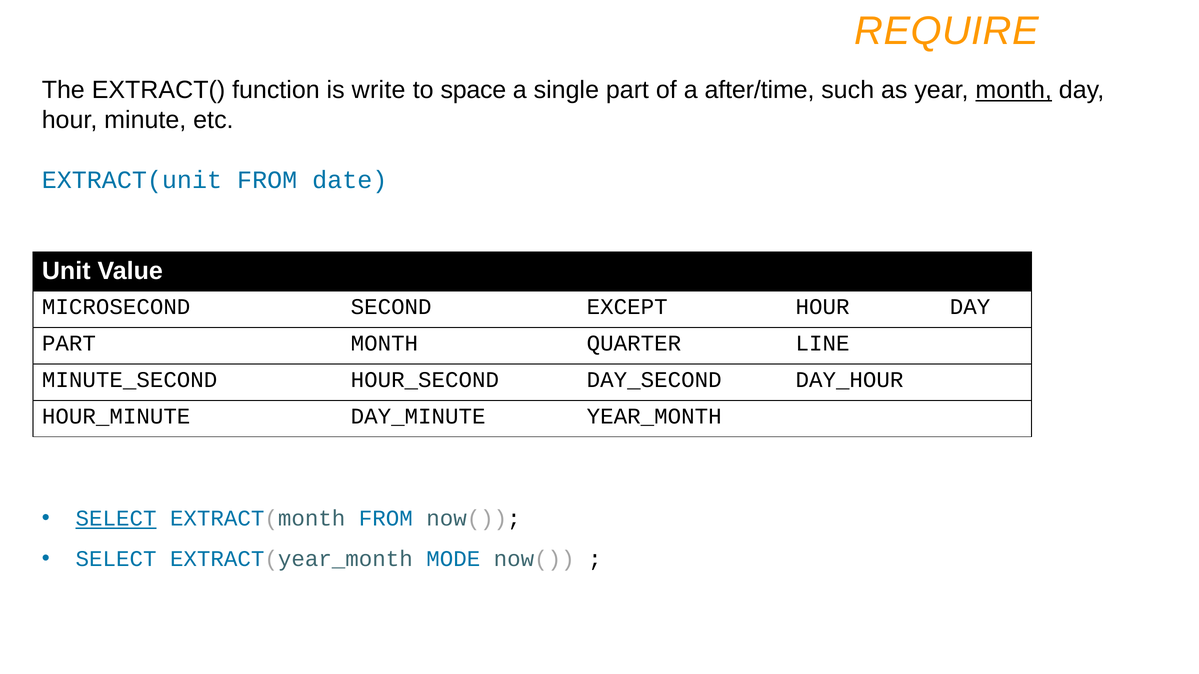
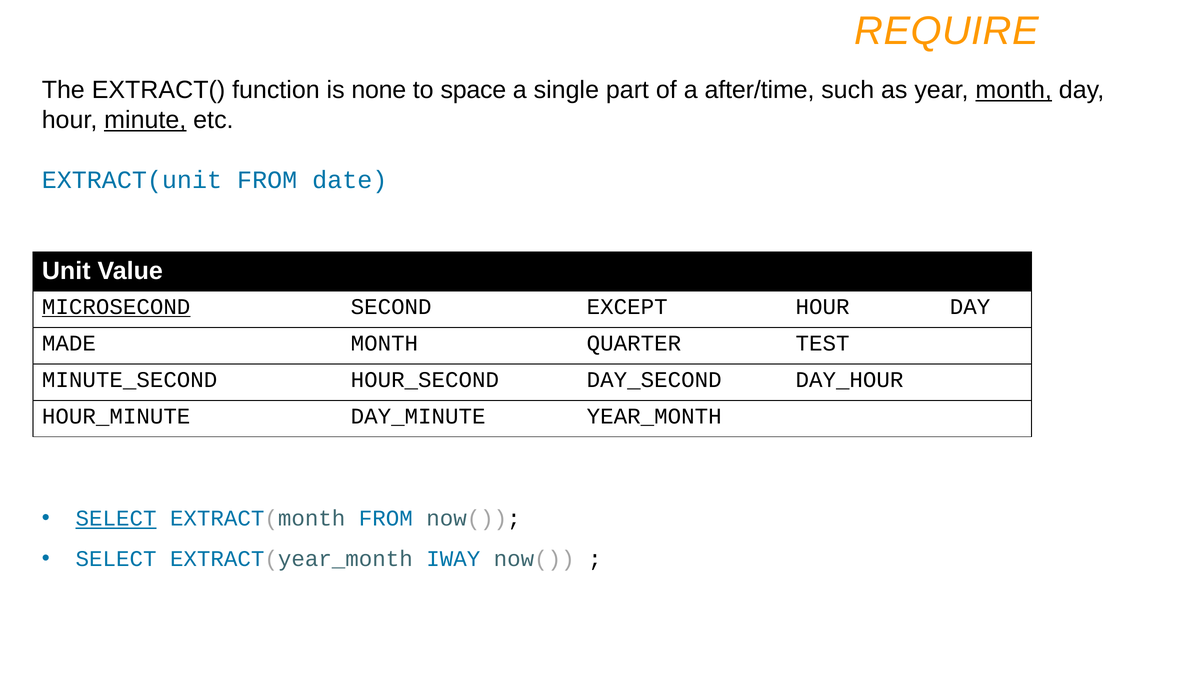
write: write -> none
minute underline: none -> present
MICROSECOND underline: none -> present
PART at (69, 344): PART -> MADE
LINE: LINE -> TEST
MODE: MODE -> IWAY
